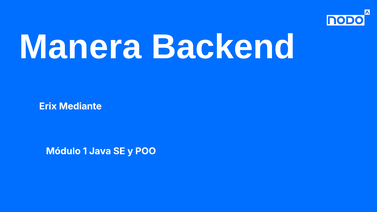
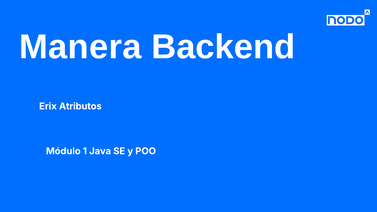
Mediante: Mediante -> Atributos
